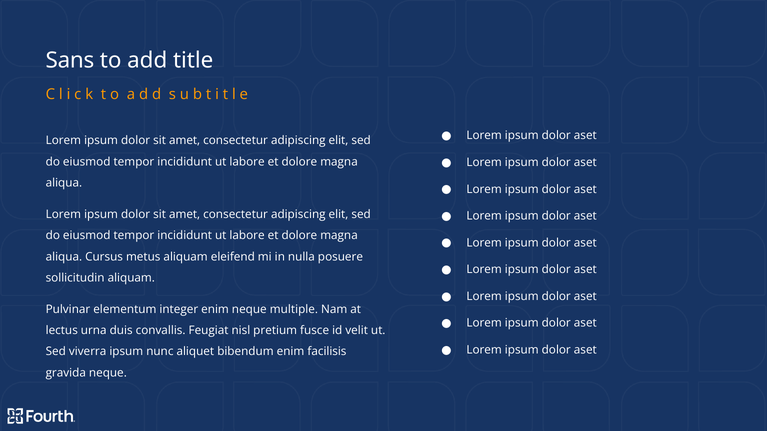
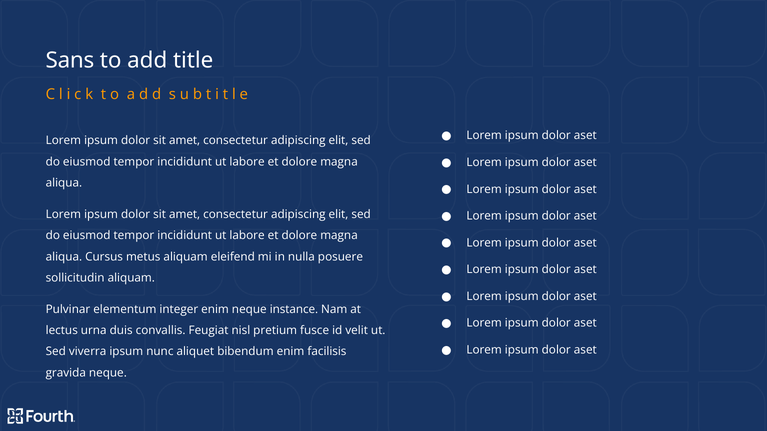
multiple: multiple -> instance
